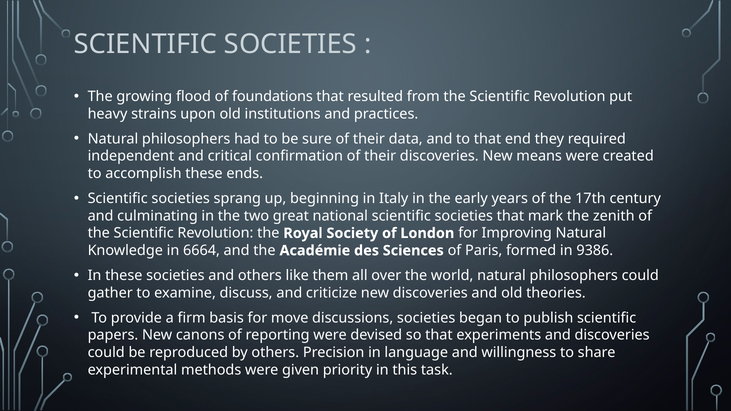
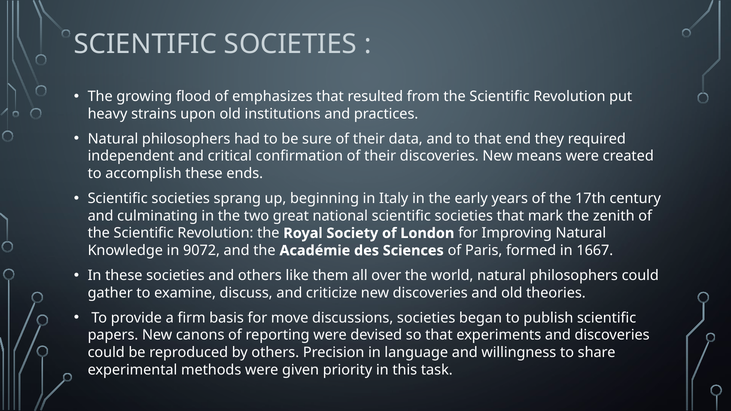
foundations: foundations -> emphasizes
6664: 6664 -> 9072
9386: 9386 -> 1667
